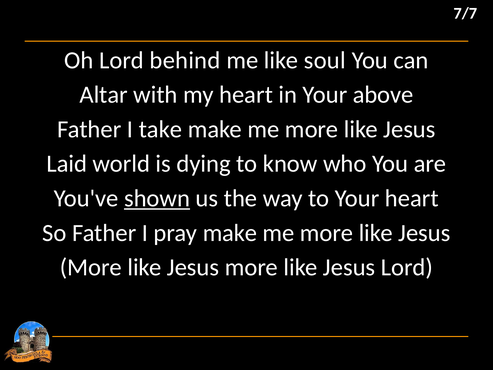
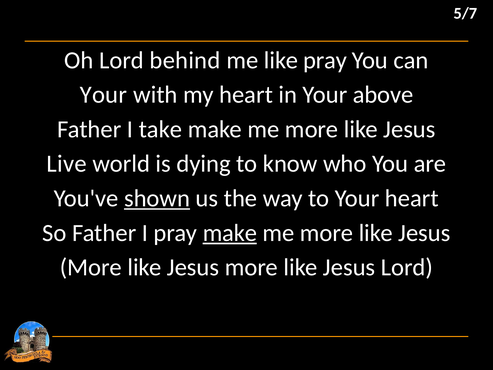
7/7: 7/7 -> 5/7
like soul: soul -> pray
Altar at (104, 95): Altar -> Your
Laid: Laid -> Live
make at (230, 233) underline: none -> present
